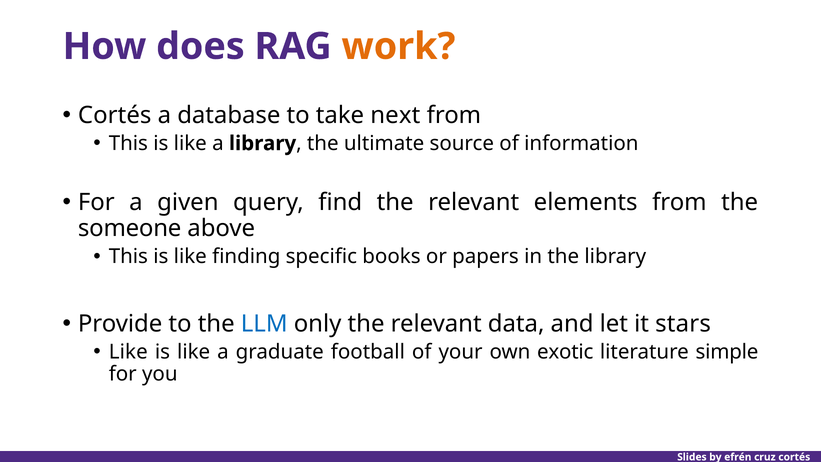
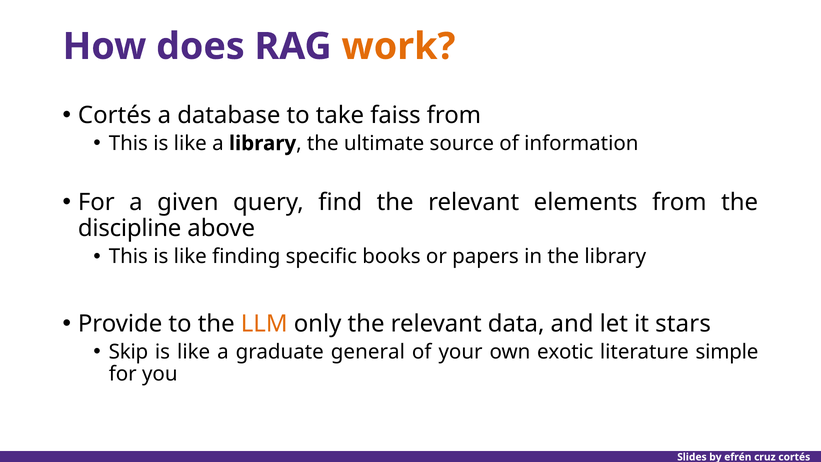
next: next -> faiss
someone: someone -> discipline
LLM colour: blue -> orange
Like at (128, 352): Like -> Skip
football: football -> general
